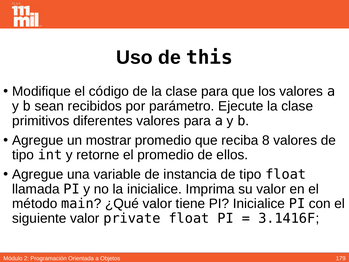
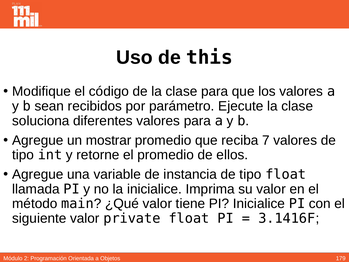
primitivos: primitivos -> soluciona
8: 8 -> 7
